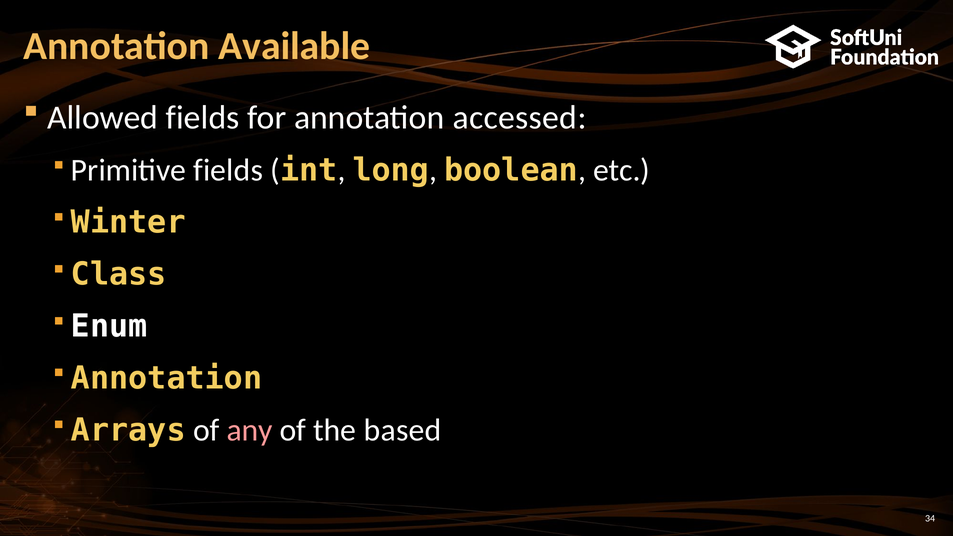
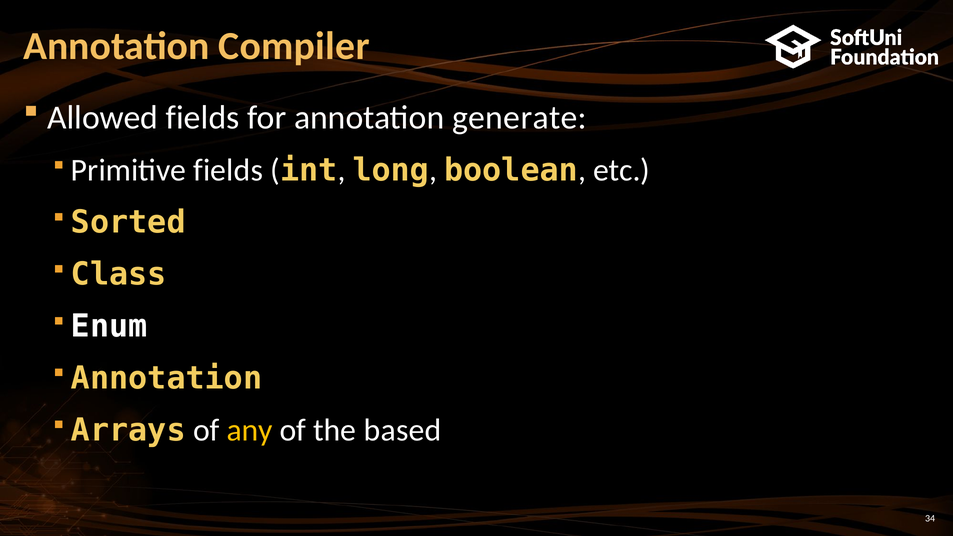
Available: Available -> Compiler
accessed: accessed -> generate
Winter: Winter -> Sorted
any colour: pink -> yellow
